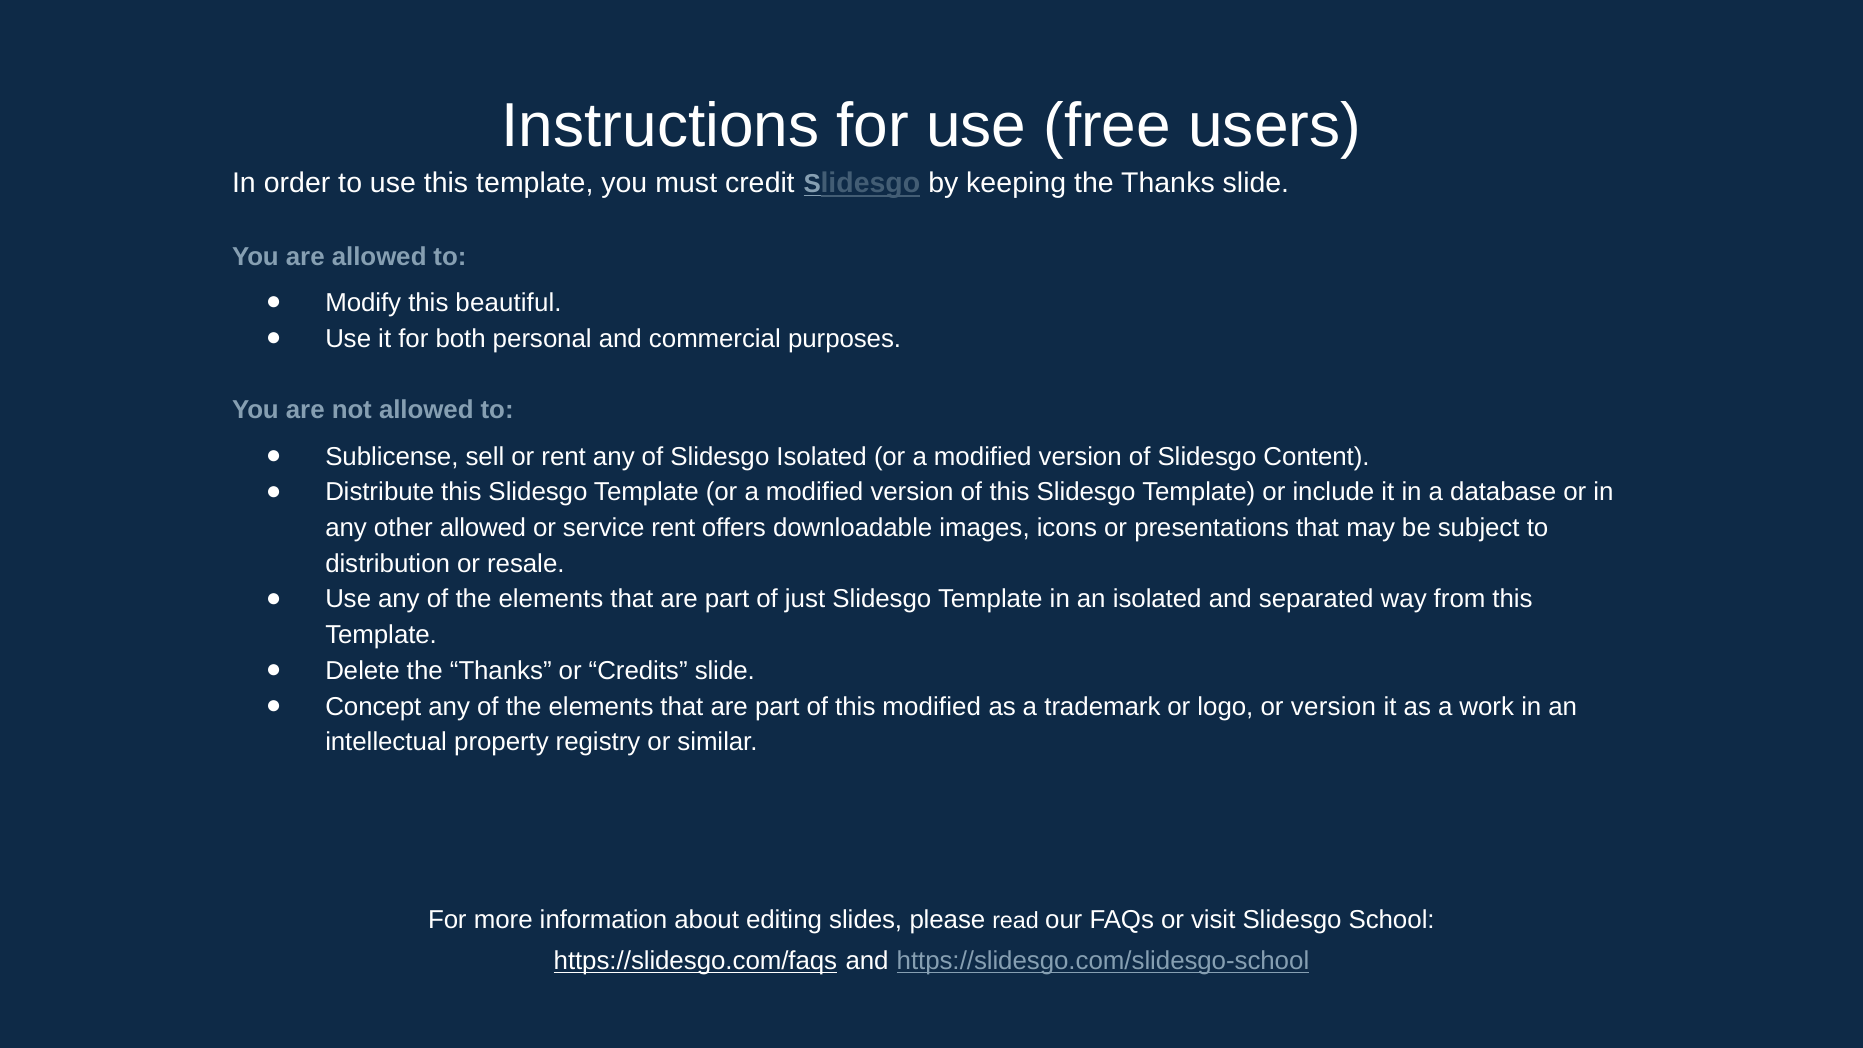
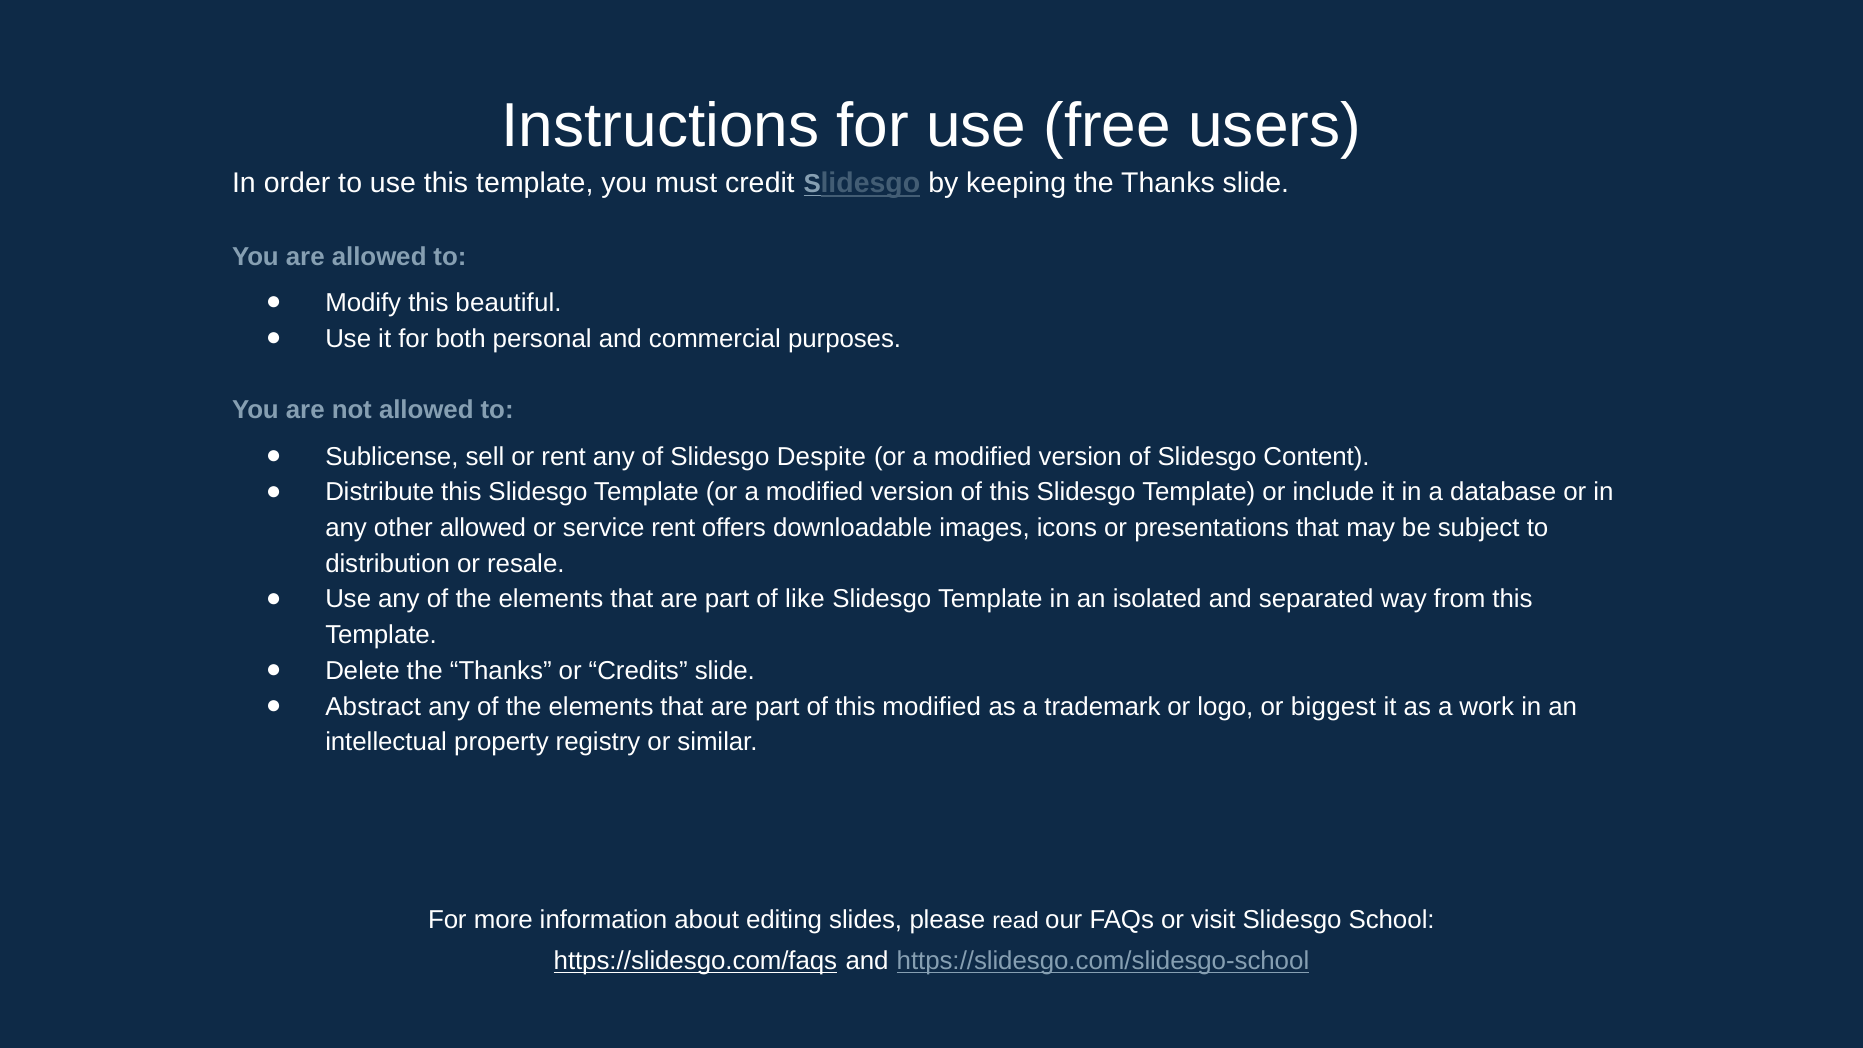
Slidesgo Isolated: Isolated -> Despite
just: just -> like
Concept: Concept -> Abstract
or version: version -> biggest
